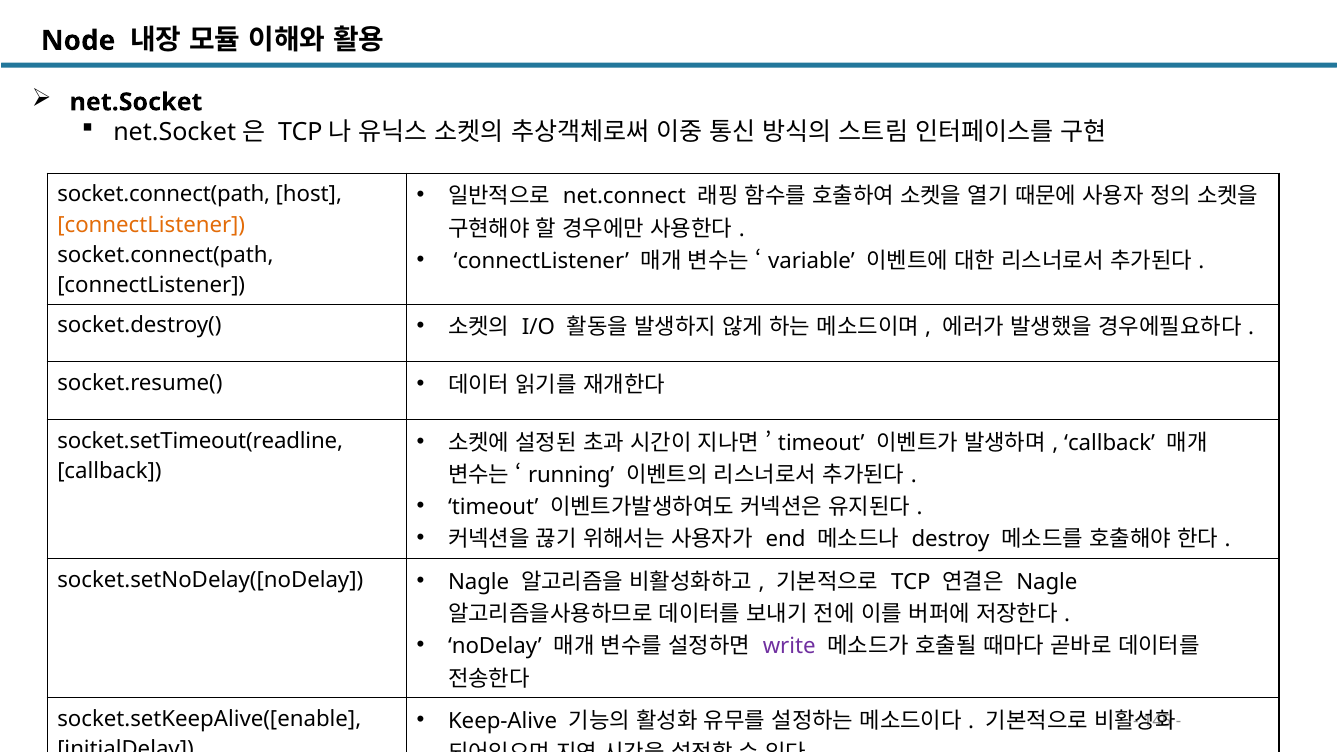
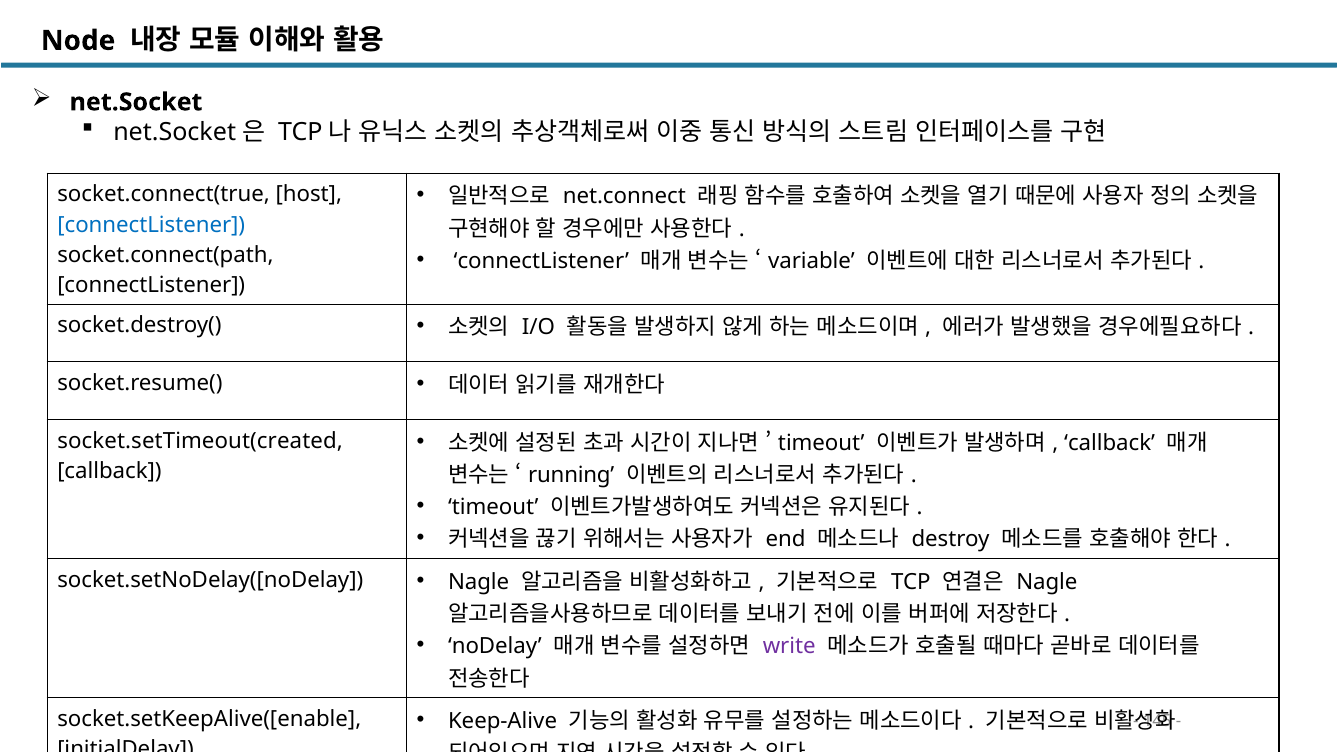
socket.connect(path at (164, 195): socket.connect(path -> socket.connect(true
connectListener at (151, 225) colour: orange -> blue
socket.setTimeout(readline: socket.setTimeout(readline -> socket.setTimeout(created
